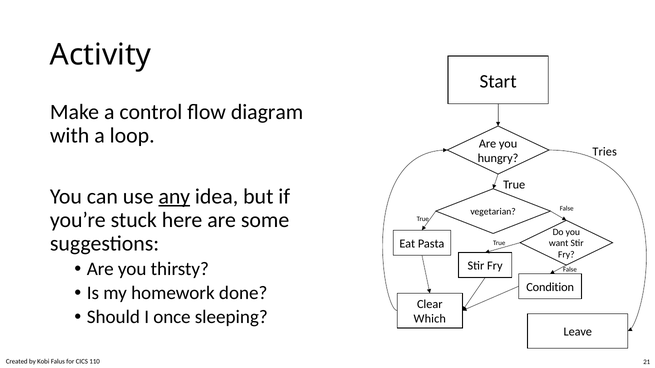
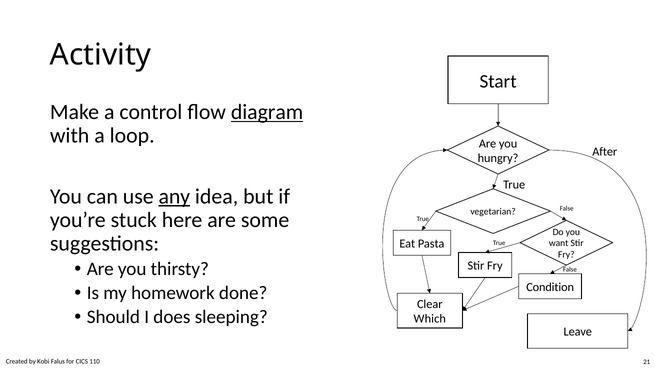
diagram underline: none -> present
Tries: Tries -> After
once: once -> does
